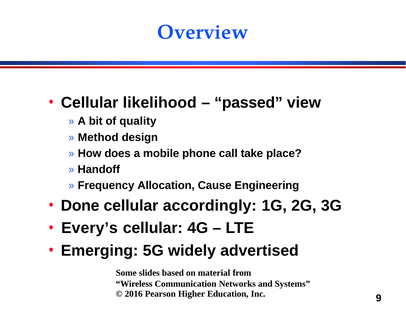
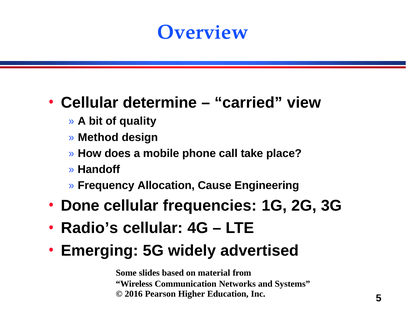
likelihood: likelihood -> determine
passed: passed -> carried
accordingly: accordingly -> frequencies
Every’s: Every’s -> Radio’s
9: 9 -> 5
